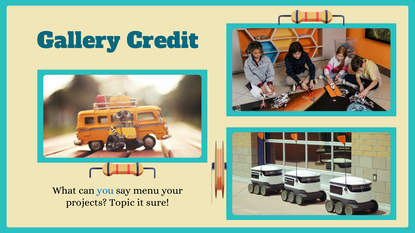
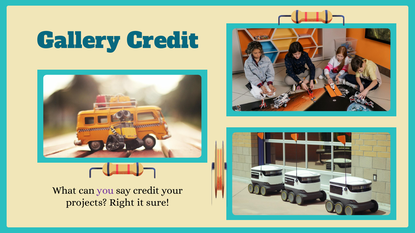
you colour: blue -> purple
say menu: menu -> credit
Topic: Topic -> Right
